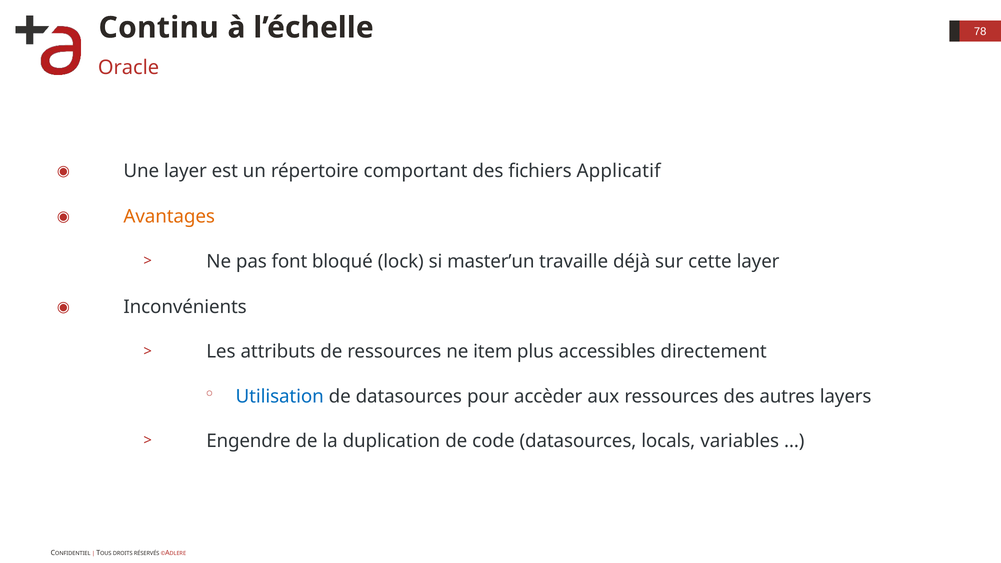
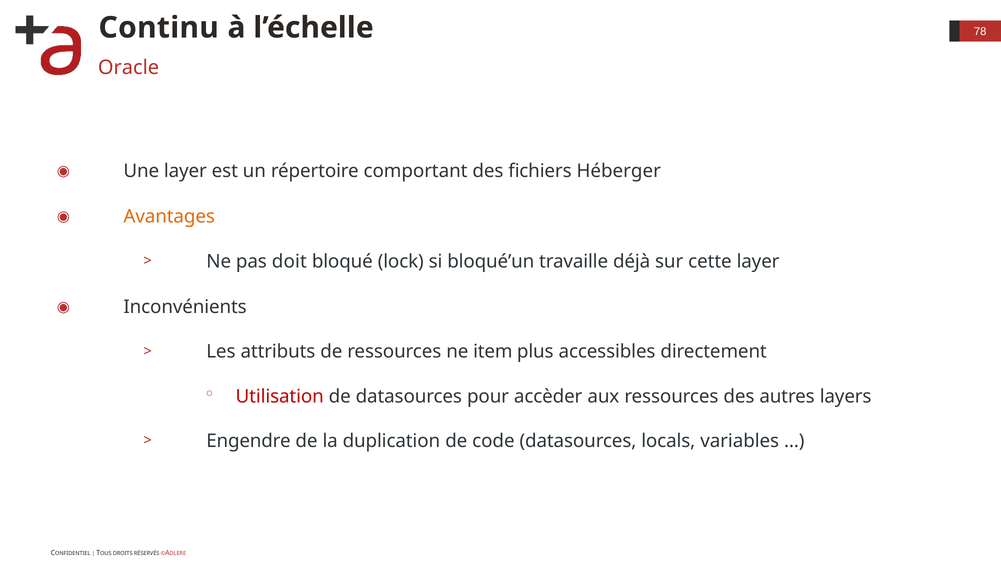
Applicatif: Applicatif -> Héberger
font: font -> doit
master’un: master’un -> bloqué’un
Utilisation colour: blue -> red
